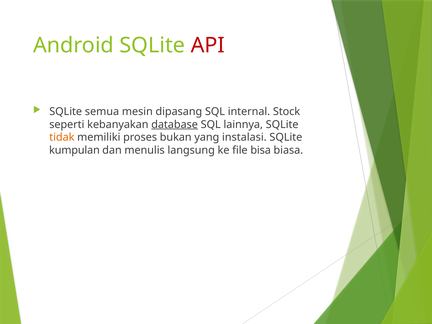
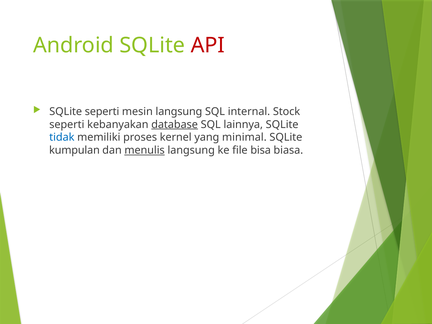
SQLite semua: semua -> seperti
mesin dipasang: dipasang -> langsung
tidak colour: orange -> blue
bukan: bukan -> kernel
instalasi: instalasi -> minimal
menulis underline: none -> present
